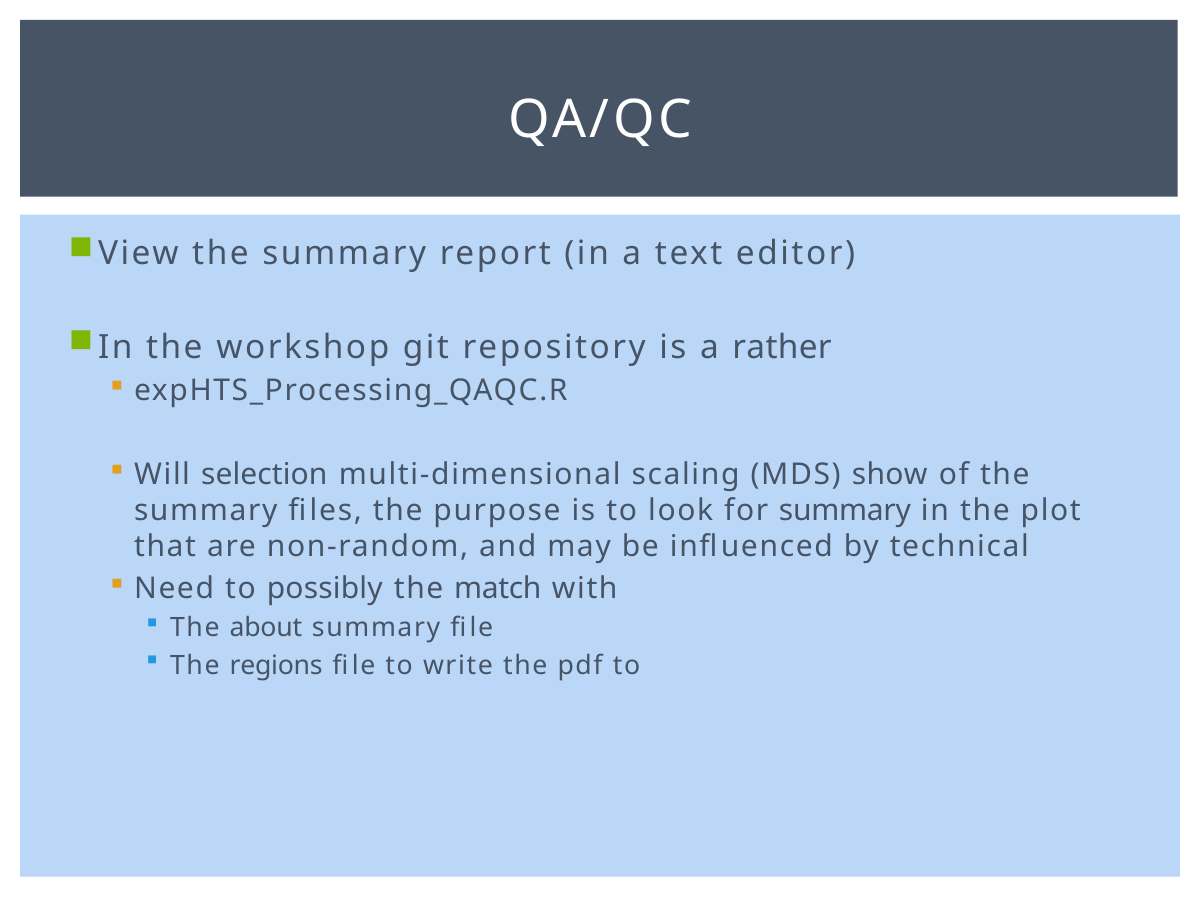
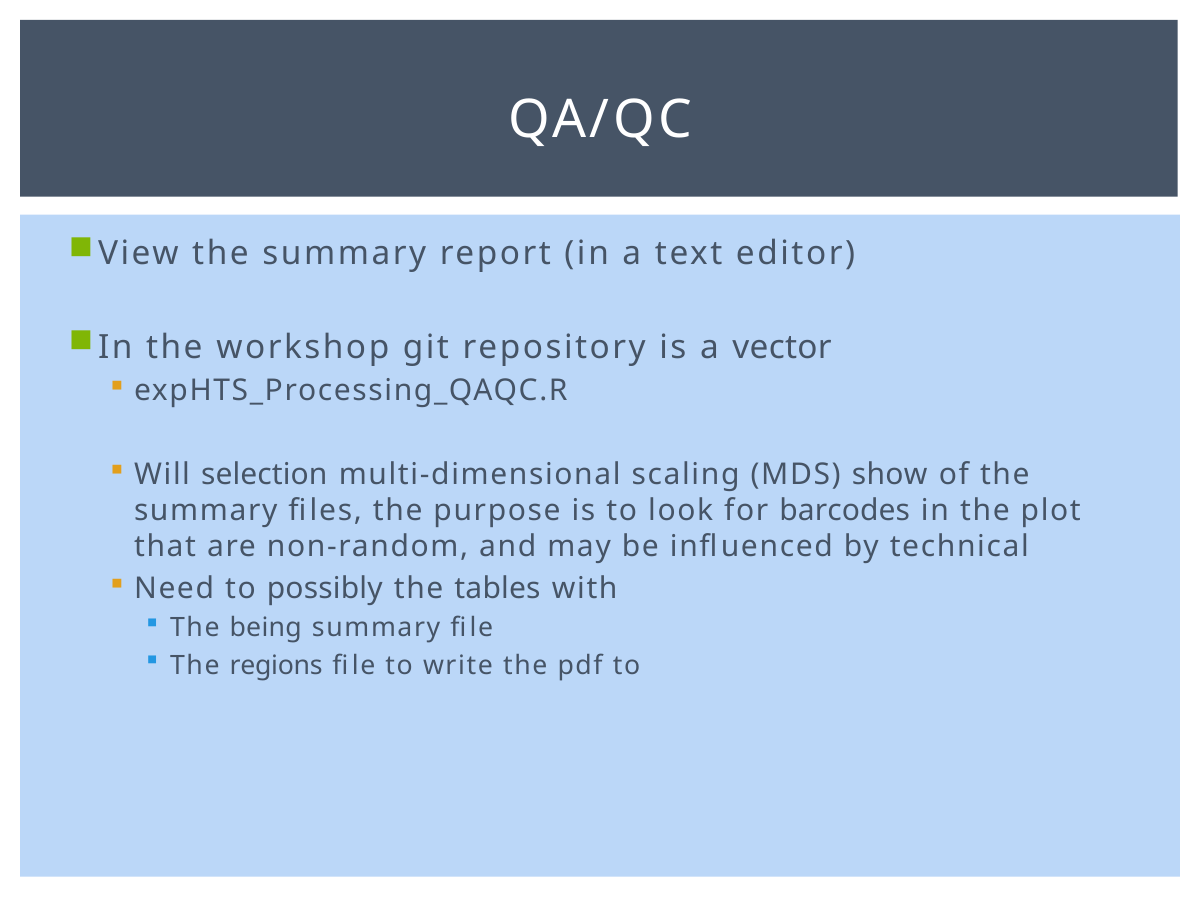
rather: rather -> vector
for summary: summary -> barcodes
match: match -> tables
about: about -> being
